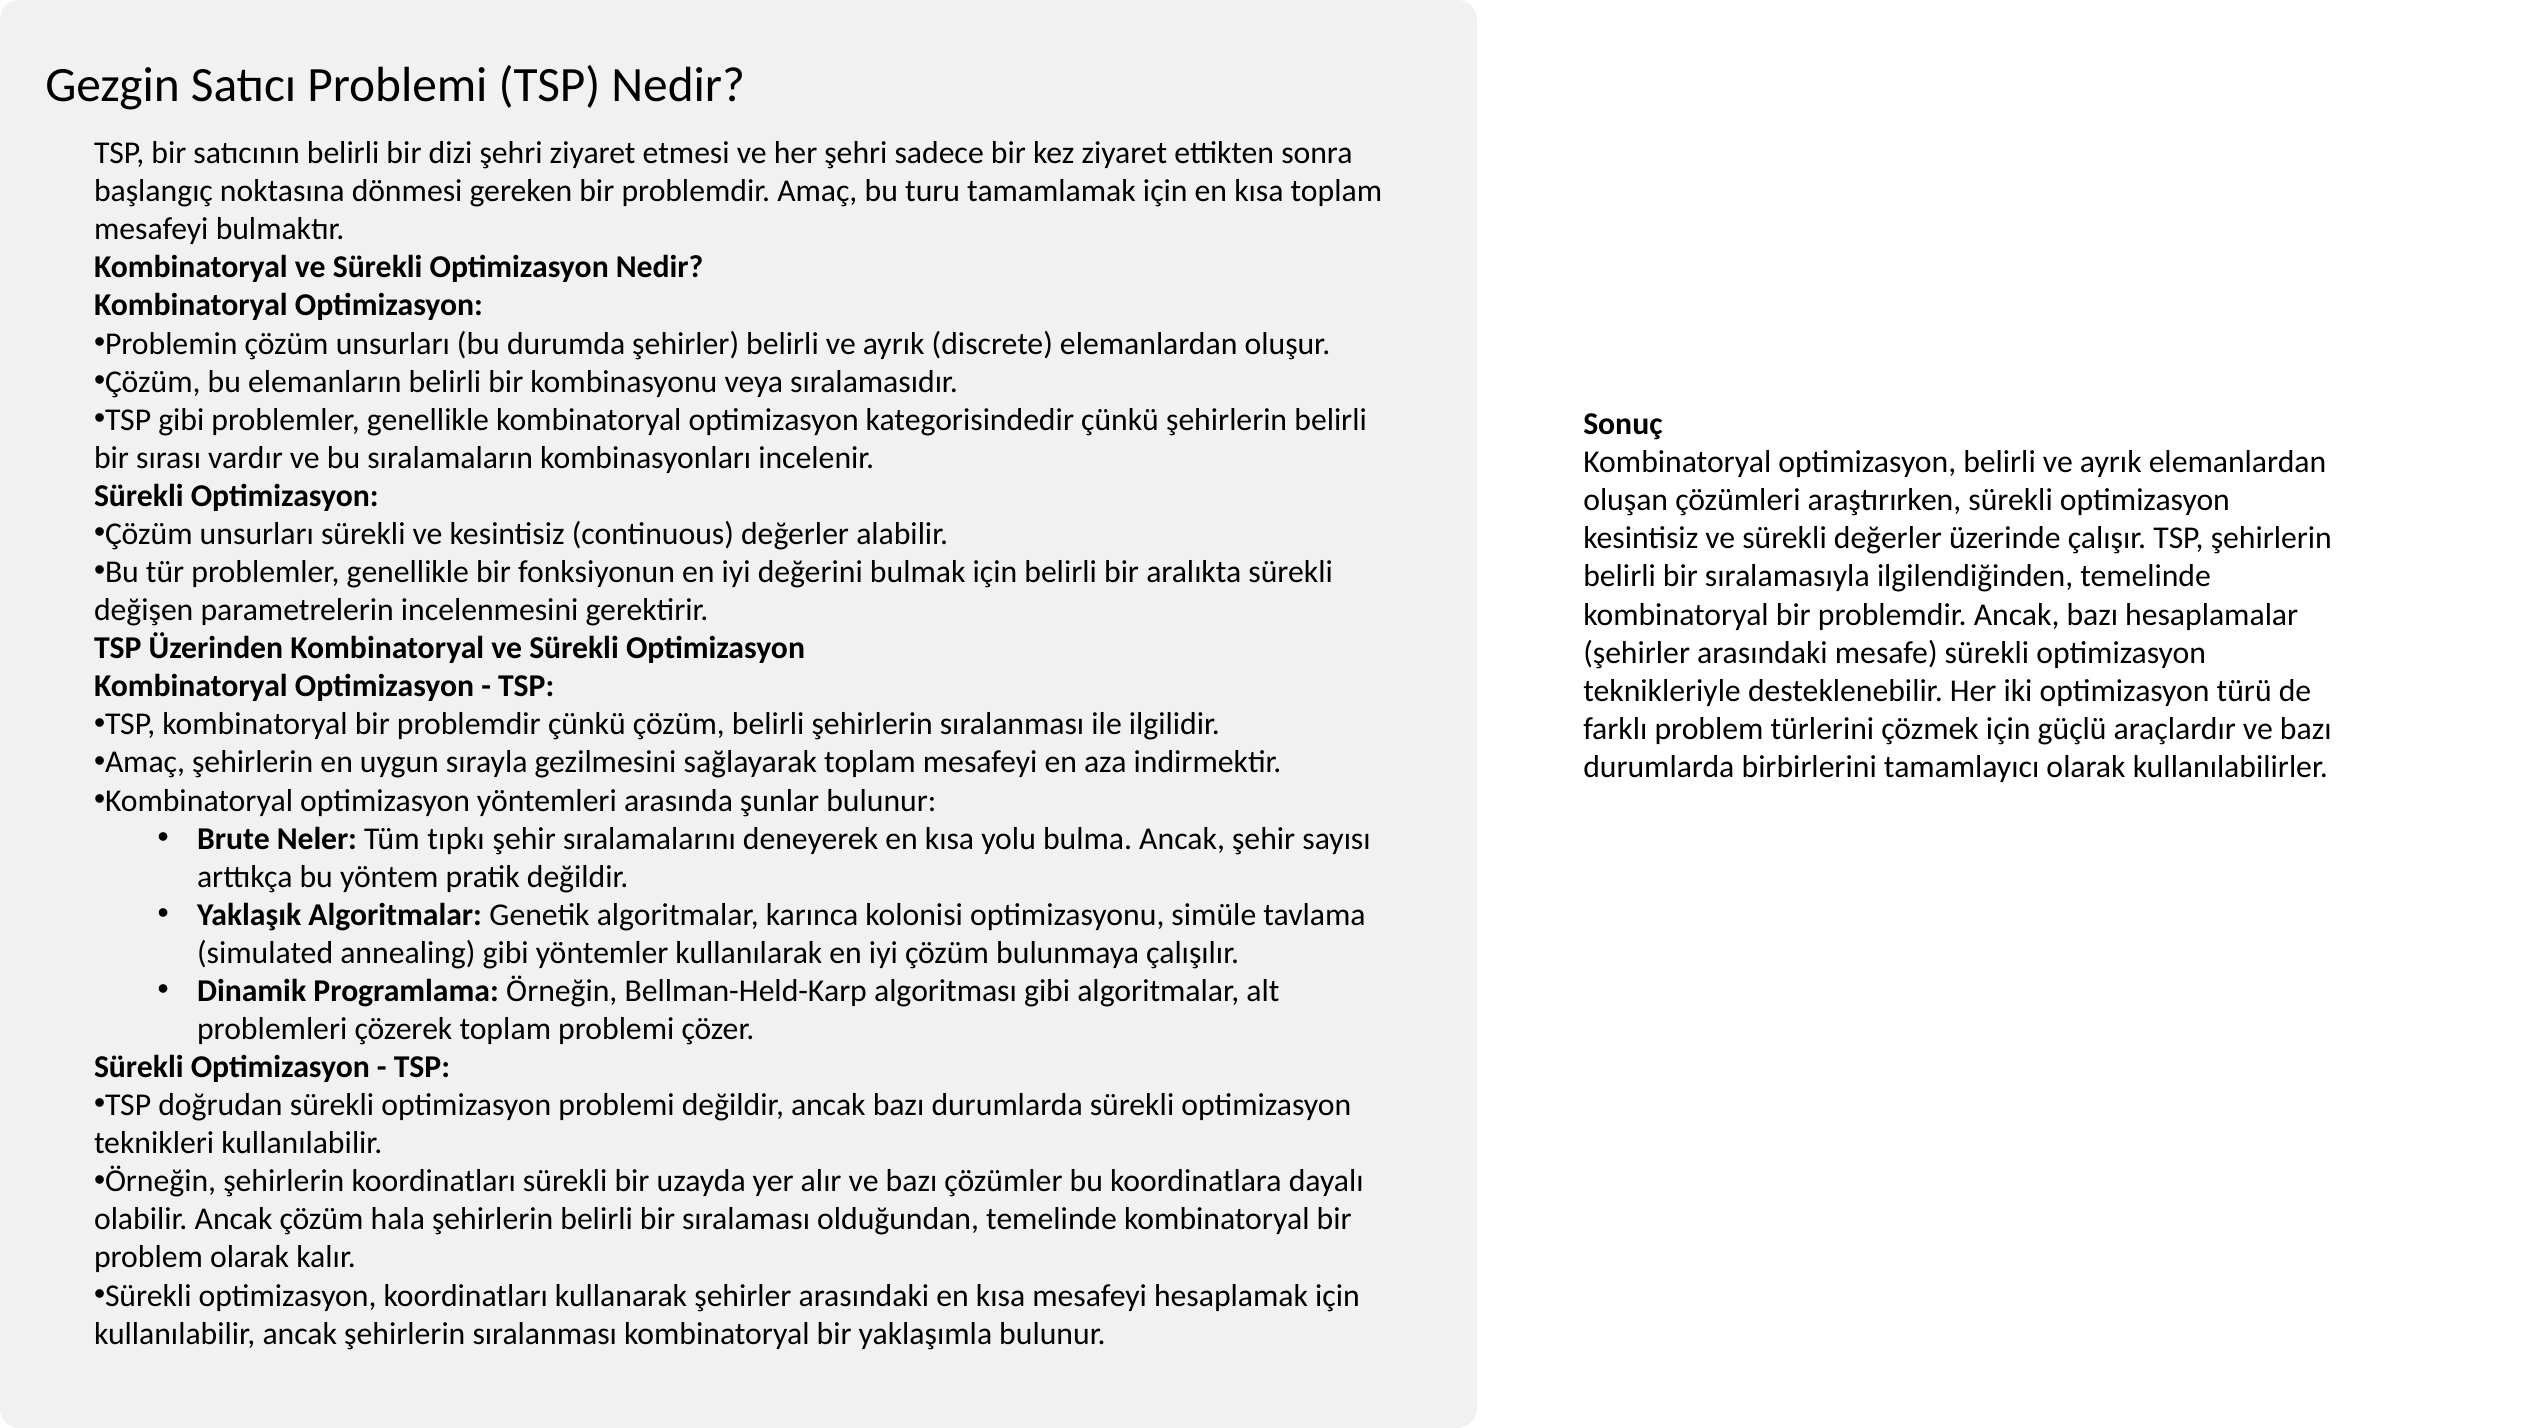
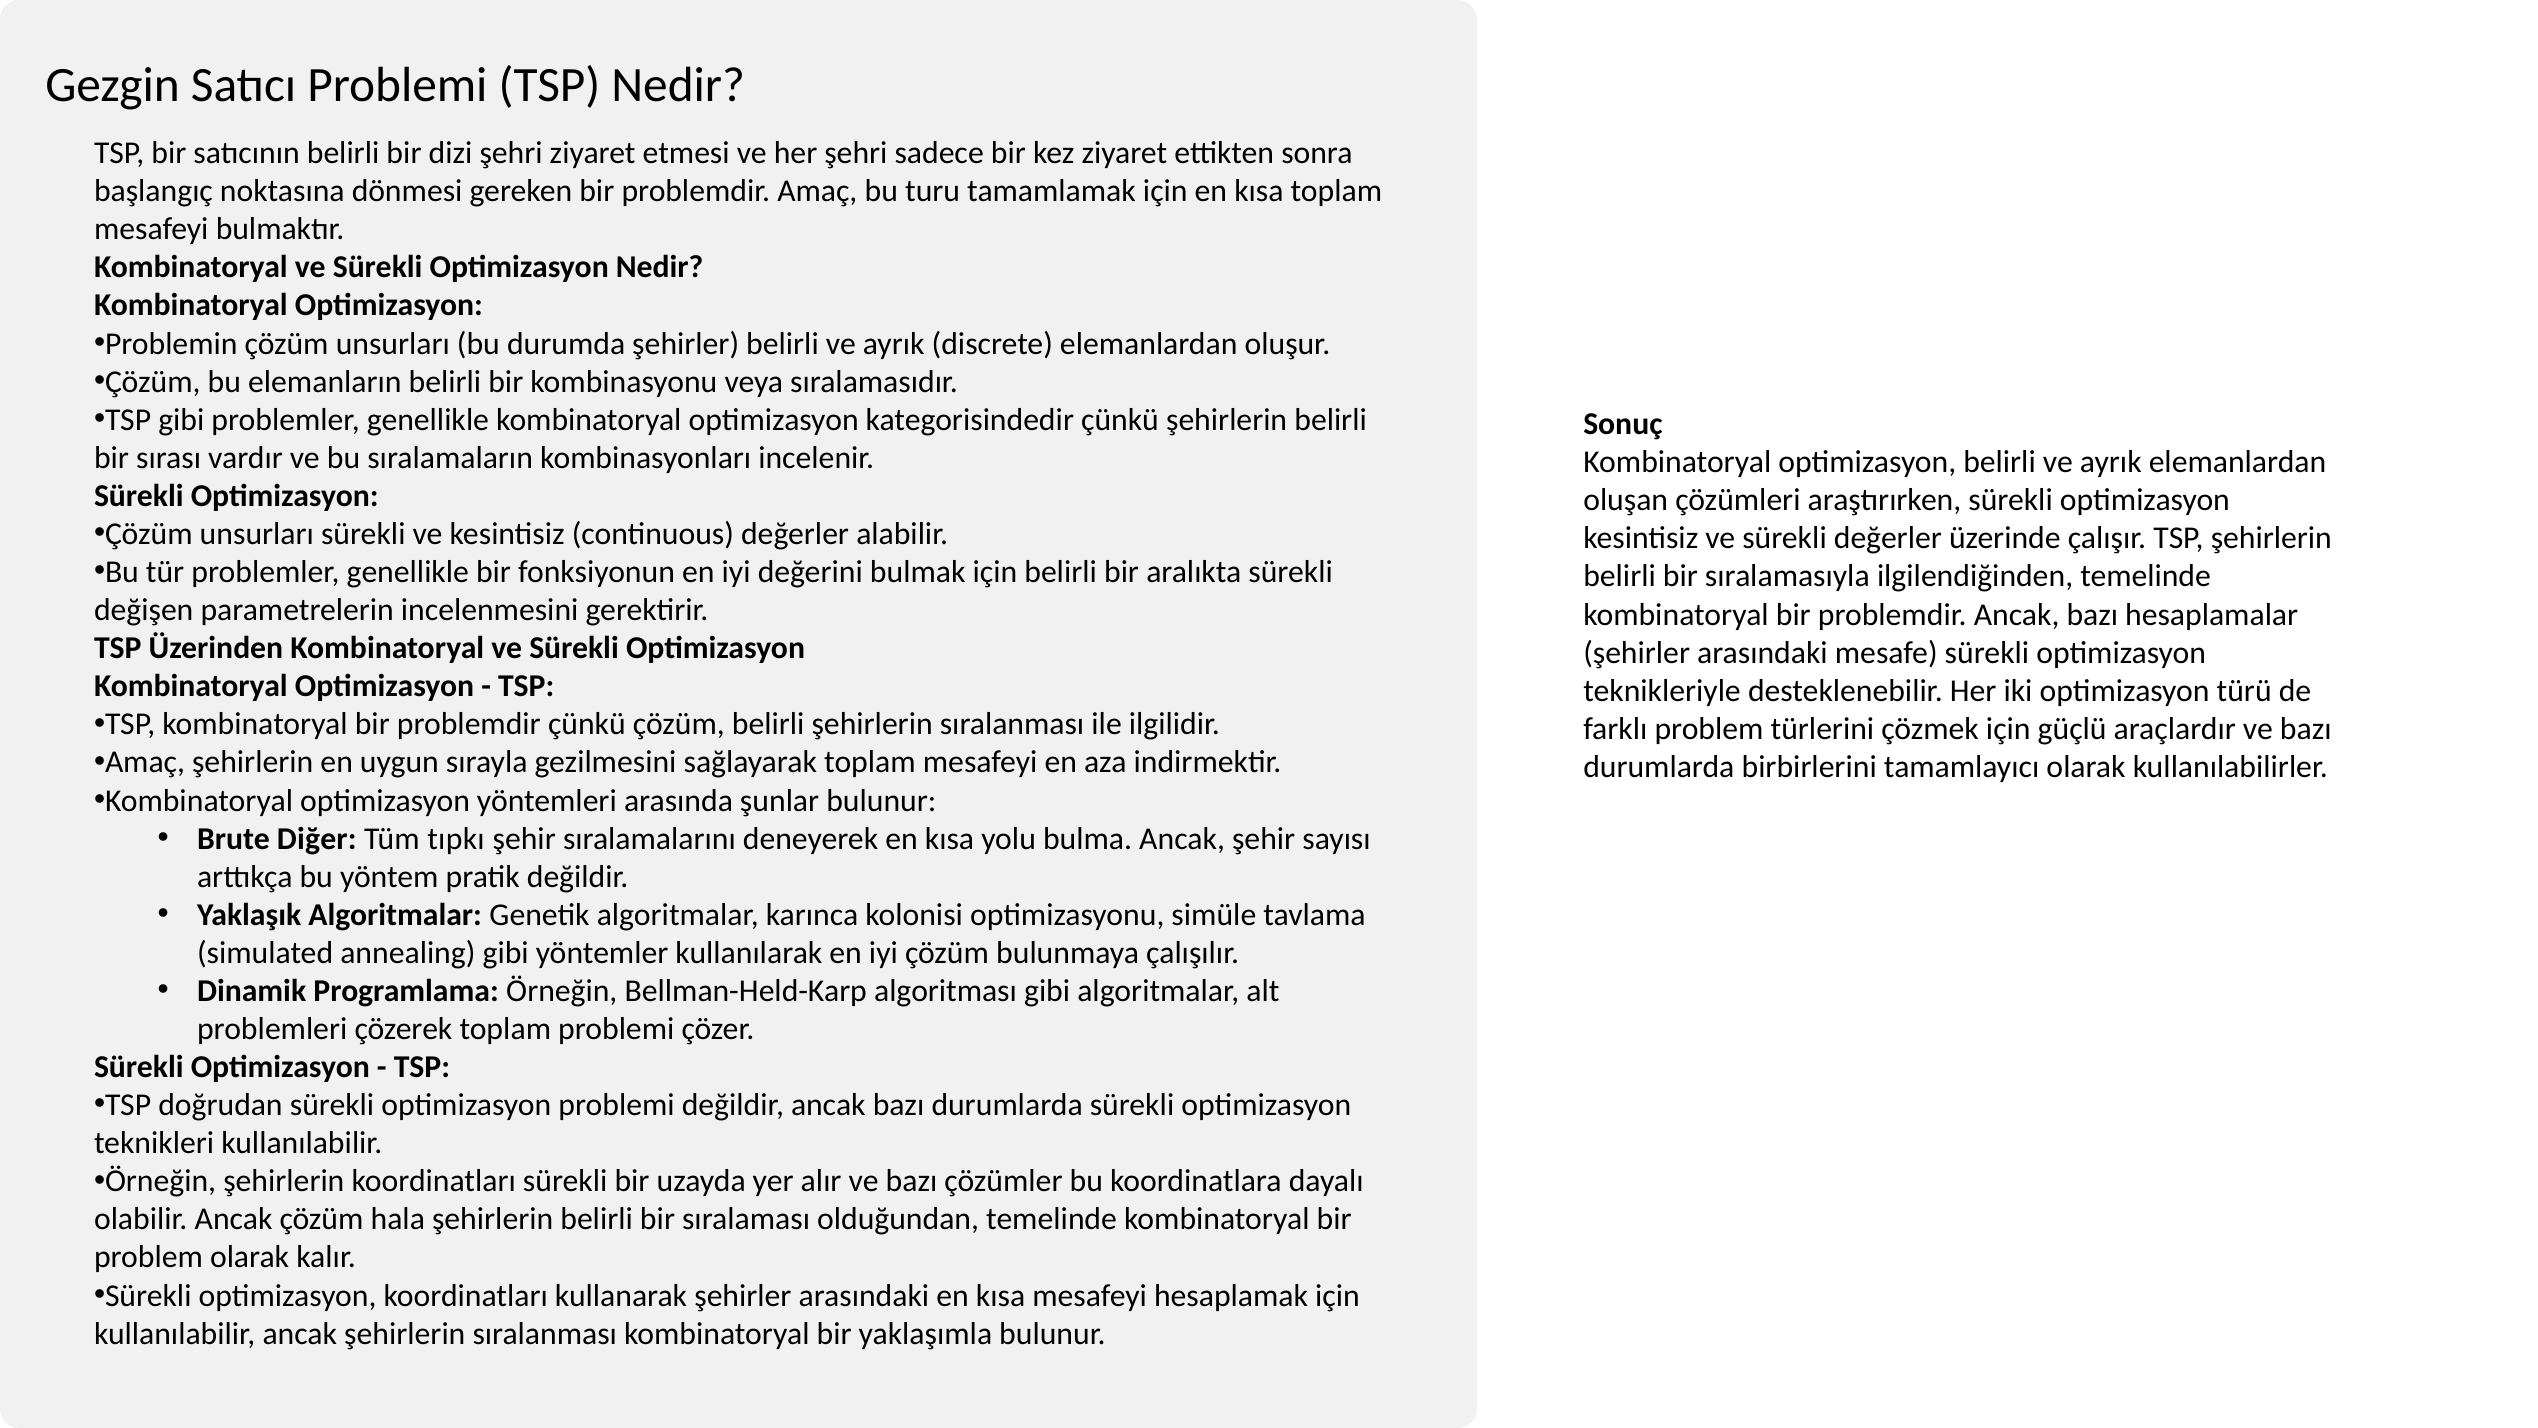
Neler: Neler -> Diğer
